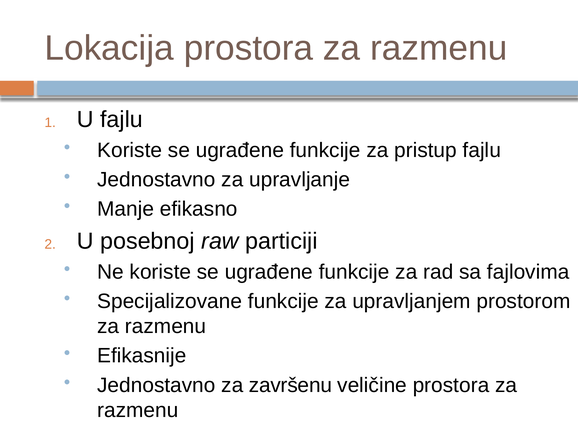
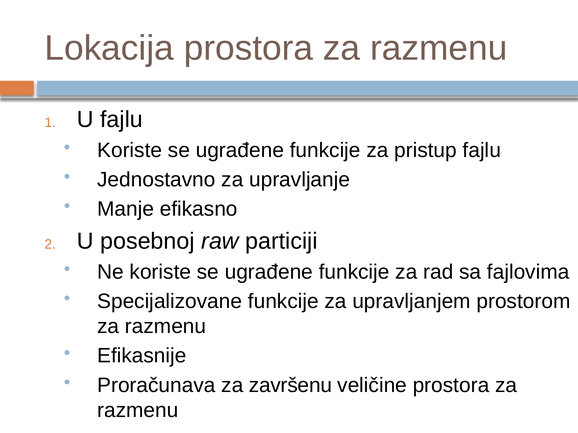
Jednostavno at (156, 386): Jednostavno -> Proračunava
